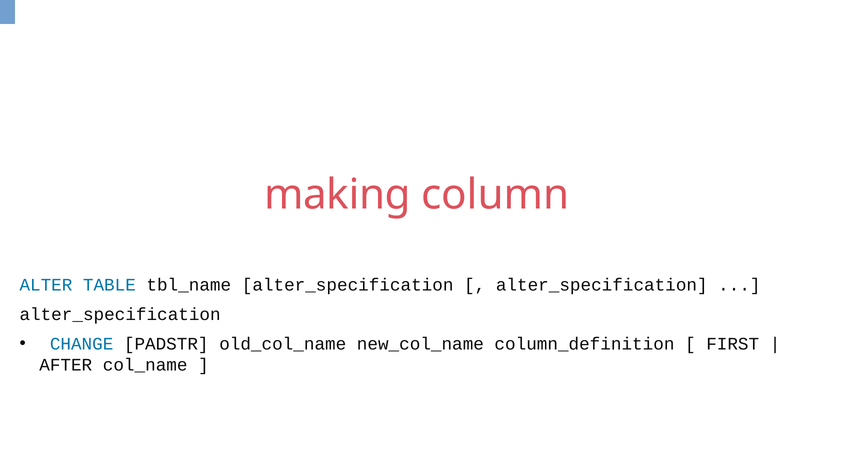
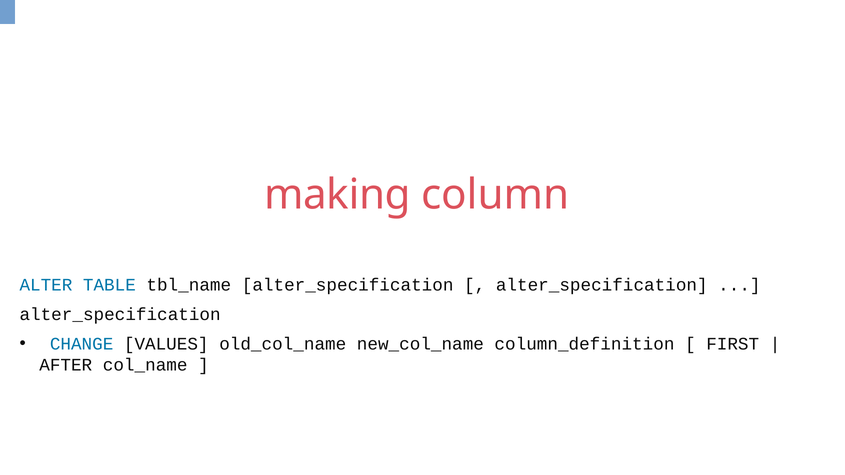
PADSTR: PADSTR -> VALUES
